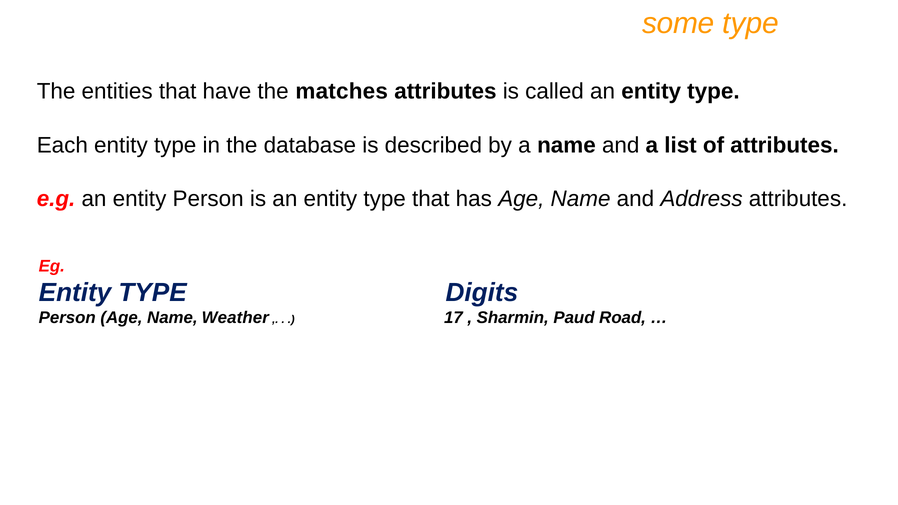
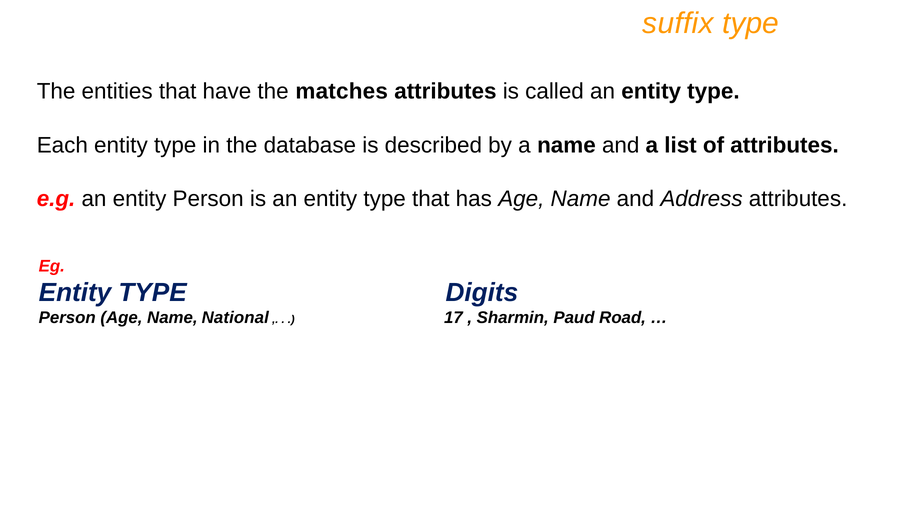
some: some -> suffix
Weather: Weather -> National
